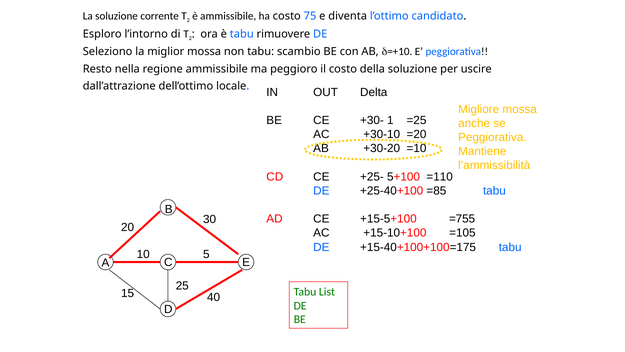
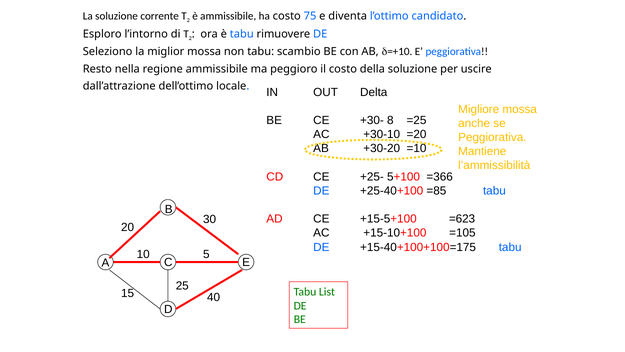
1: 1 -> 8
=110: =110 -> =366
=755: =755 -> =623
